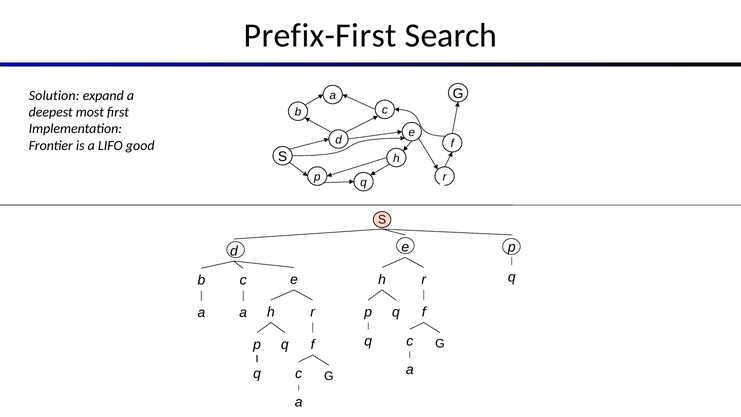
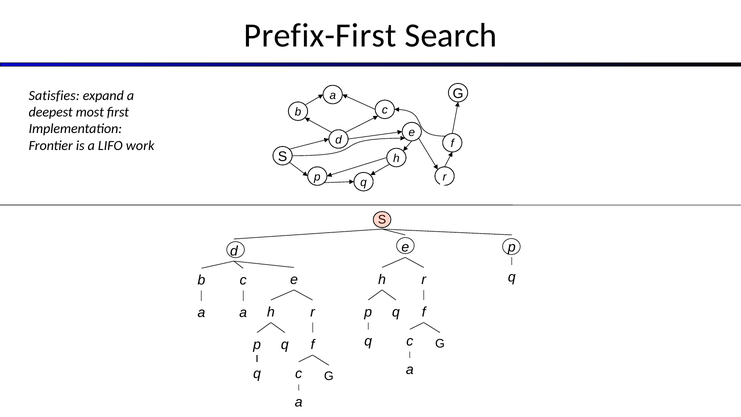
Solution: Solution -> Satisfies
good: good -> work
